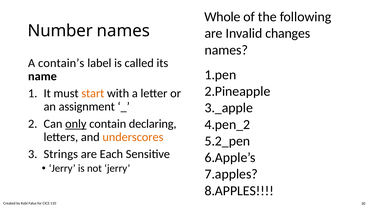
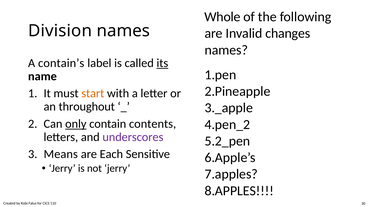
Number: Number -> Division
its underline: none -> present
assignment: assignment -> throughout
declaring: declaring -> contents
underscores colour: orange -> purple
Strings: Strings -> Means
